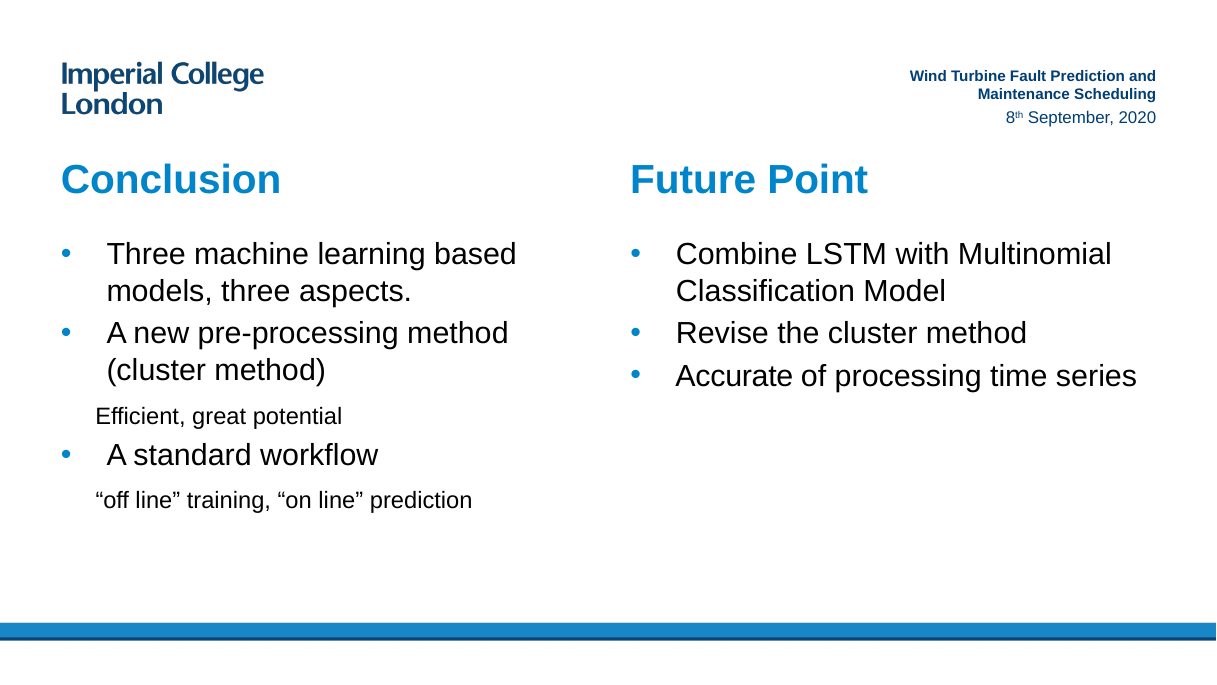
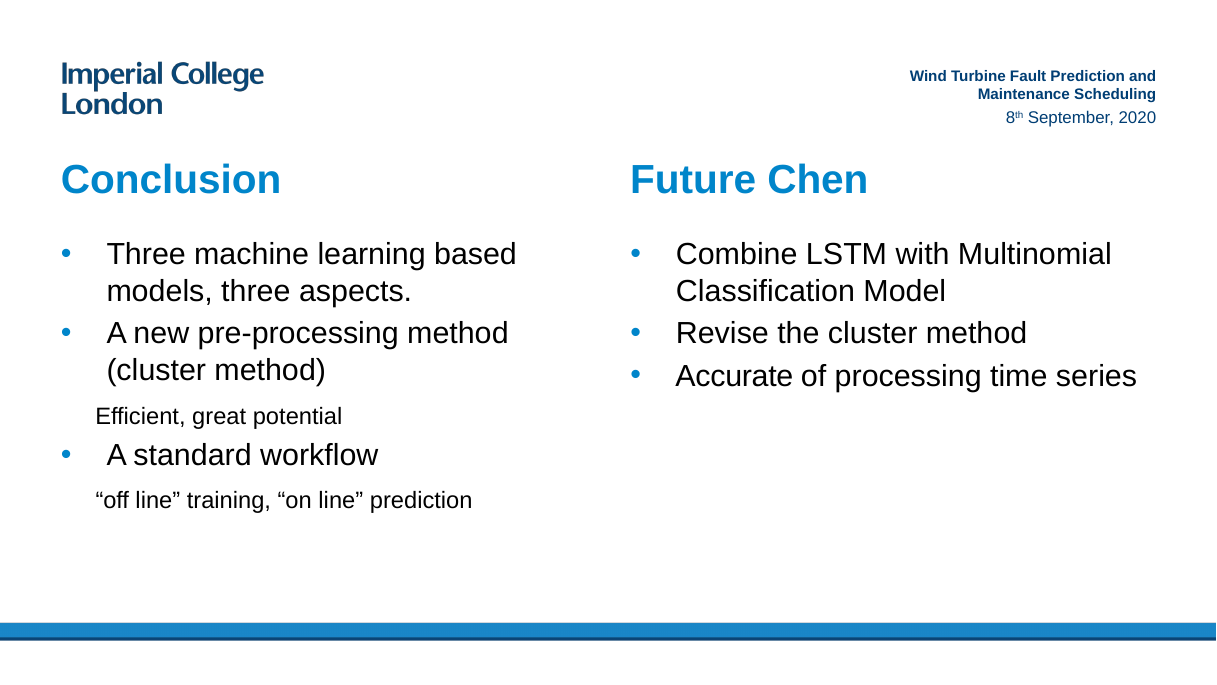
Point: Point -> Chen
